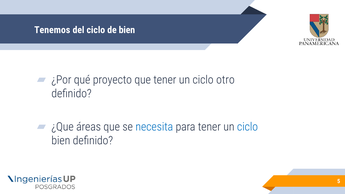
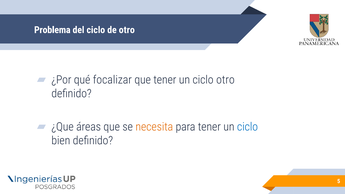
Tenemos: Tenemos -> Problema
de bien: bien -> otro
proyecto: proyecto -> focalizar
necesita colour: blue -> orange
